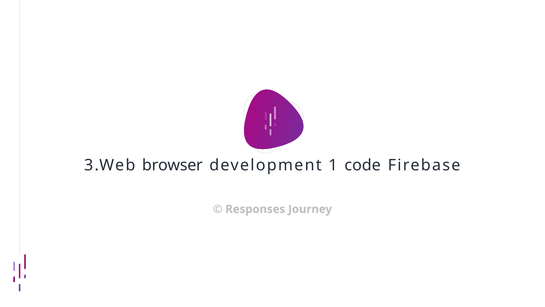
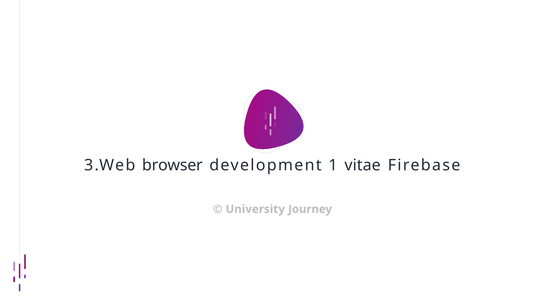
code: code -> vitae
Responses: Responses -> University
